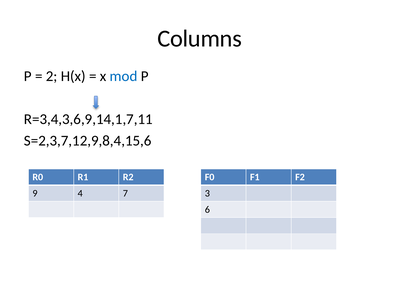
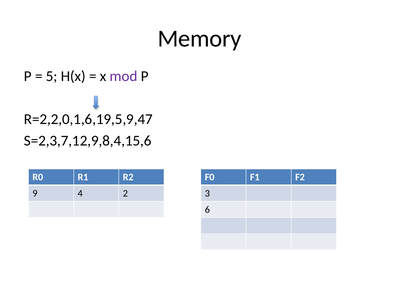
Columns: Columns -> Memory
2: 2 -> 5
mod colour: blue -> purple
R=3,4,3,6,9,14,1,7,11: R=3,4,3,6,9,14,1,7,11 -> R=2,2,0,1,6,19,5,9,47
7: 7 -> 2
